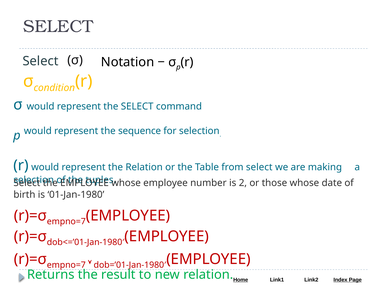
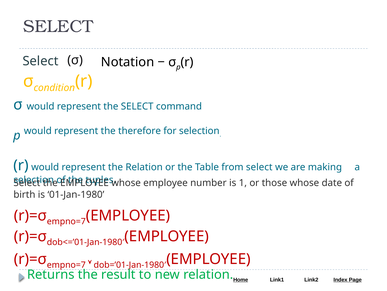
sequence: sequence -> therefore
2: 2 -> 1
